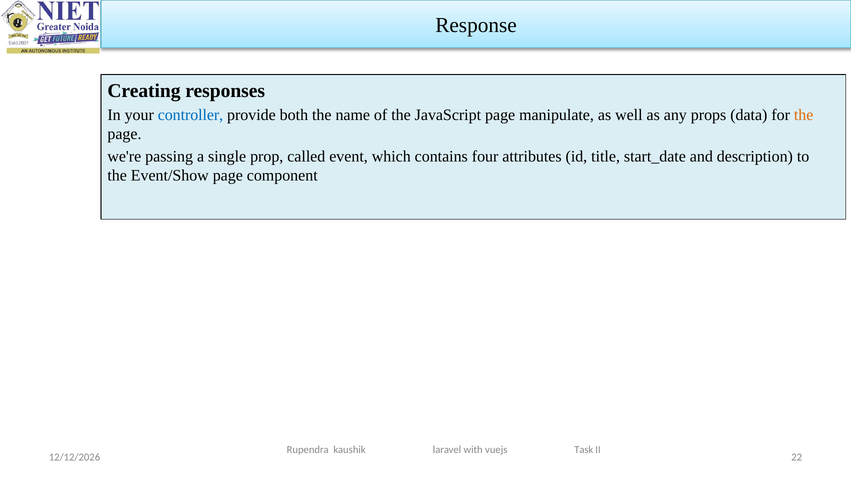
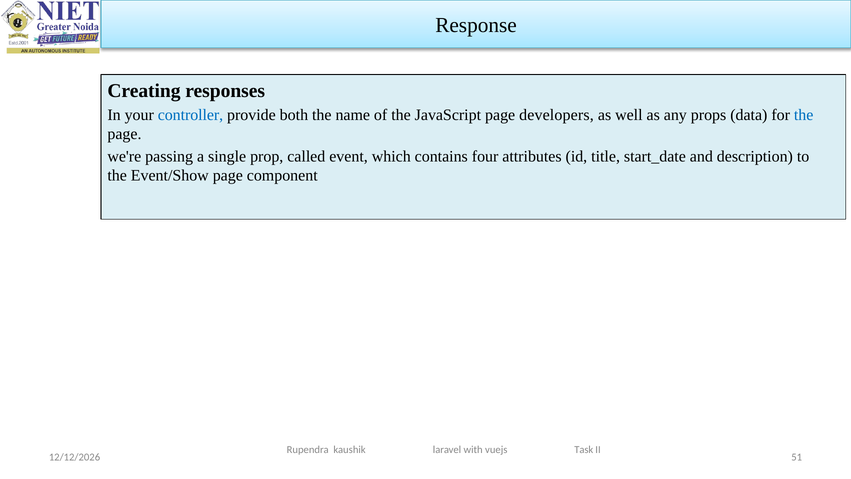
manipulate: manipulate -> developers
the at (804, 115) colour: orange -> blue
22: 22 -> 51
